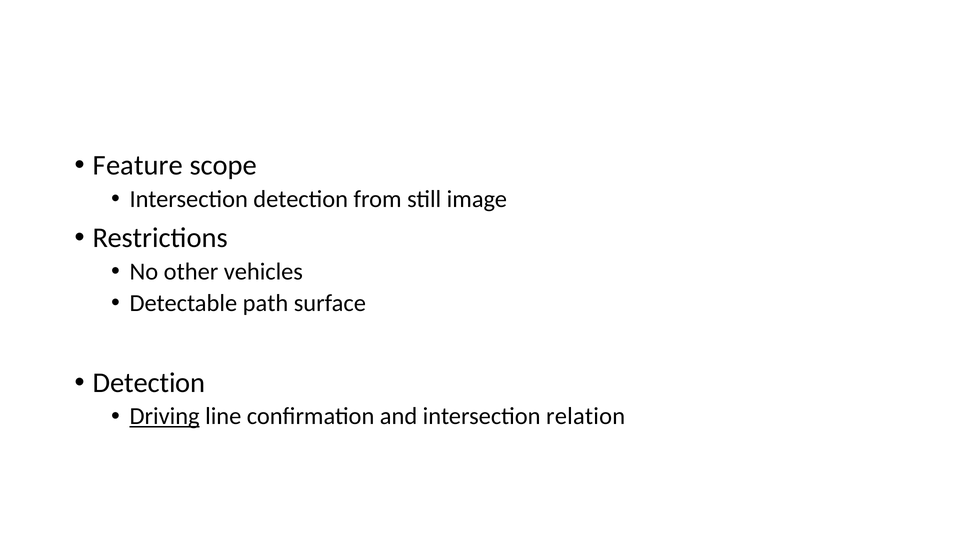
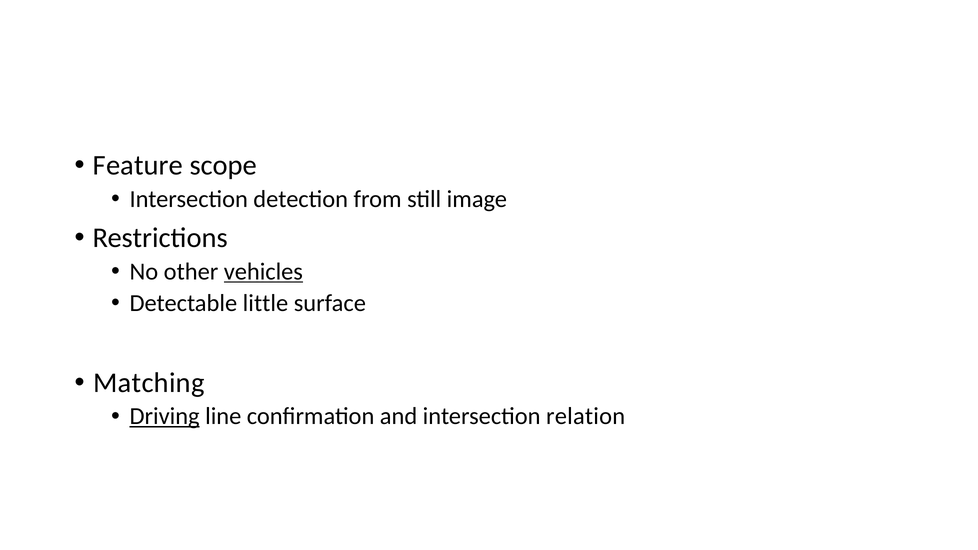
vehicles underline: none -> present
path: path -> little
Detection at (149, 383): Detection -> Matching
